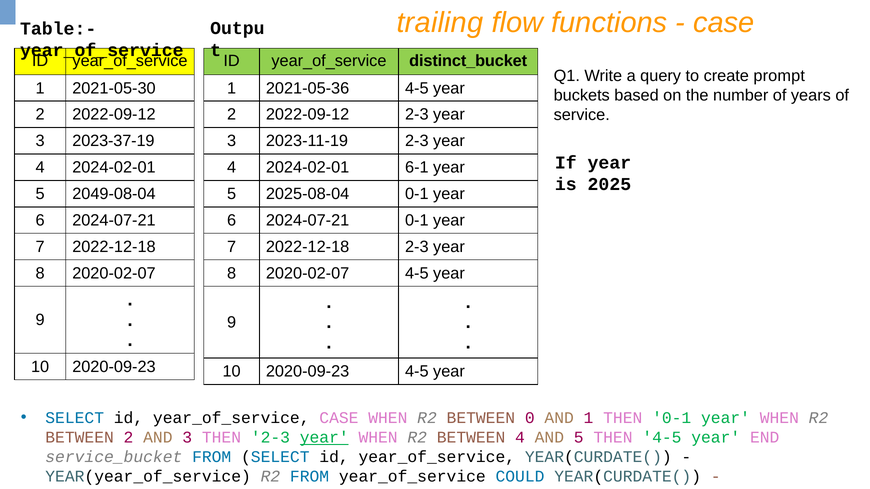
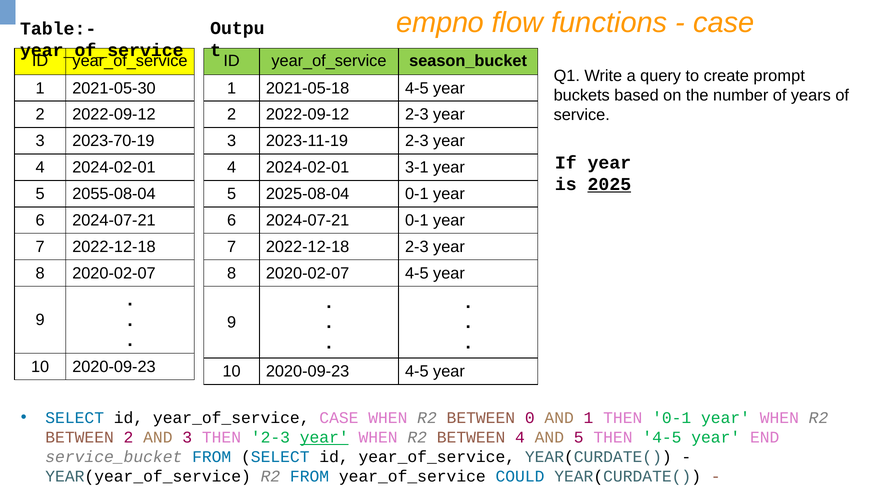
trailing: trailing -> empno
distinct_bucket: distinct_bucket -> season_bucket
2021-05-36: 2021-05-36 -> 2021-05-18
2023-37-19: 2023-37-19 -> 2023-70-19
6-1: 6-1 -> 3-1
2025 underline: none -> present
2049-08-04: 2049-08-04 -> 2055-08-04
